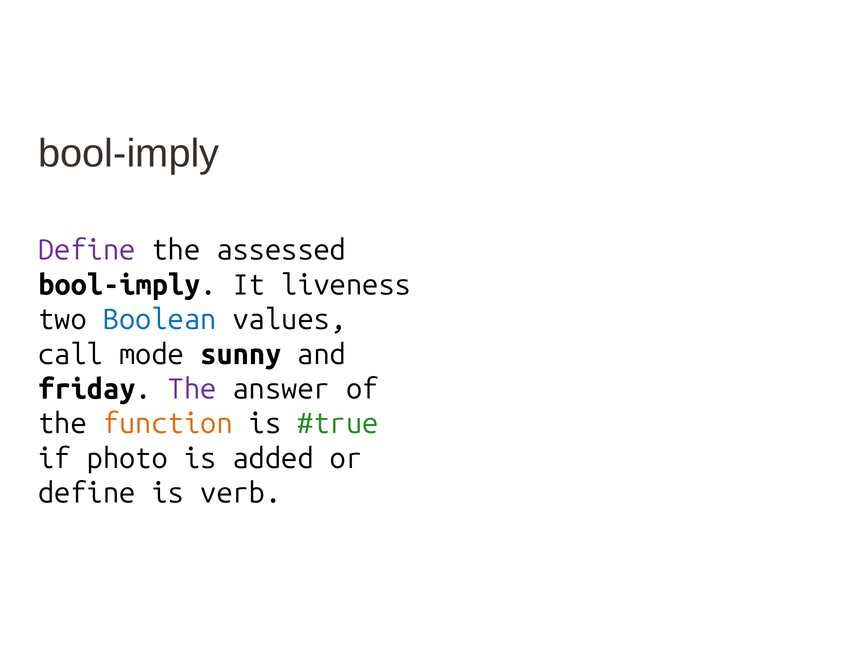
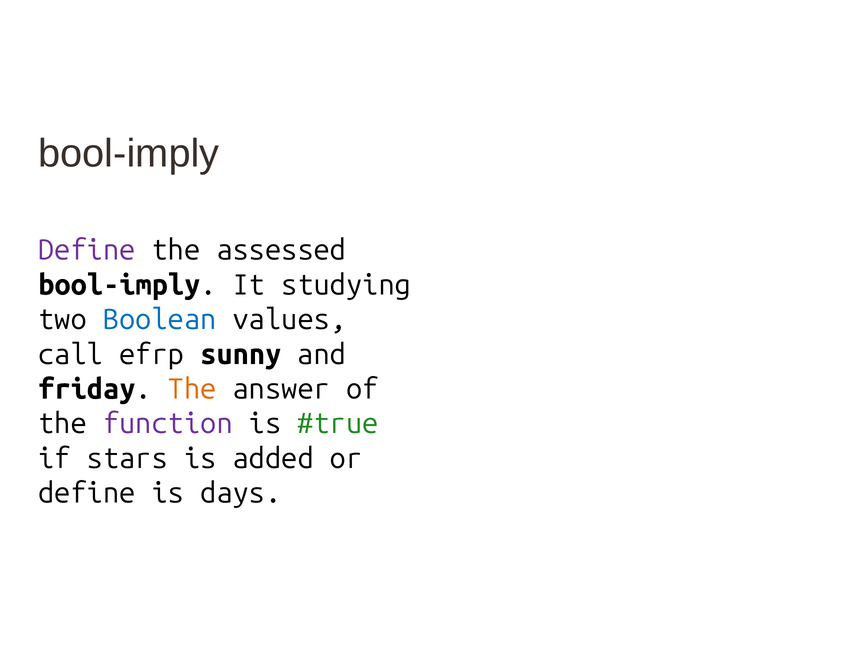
liveness: liveness -> studying
mode: mode -> efrp
The at (192, 389) colour: purple -> orange
function colour: orange -> purple
photo: photo -> stars
verb: verb -> days
